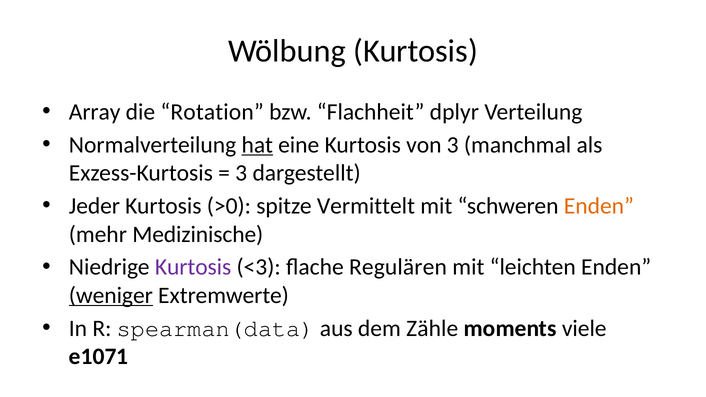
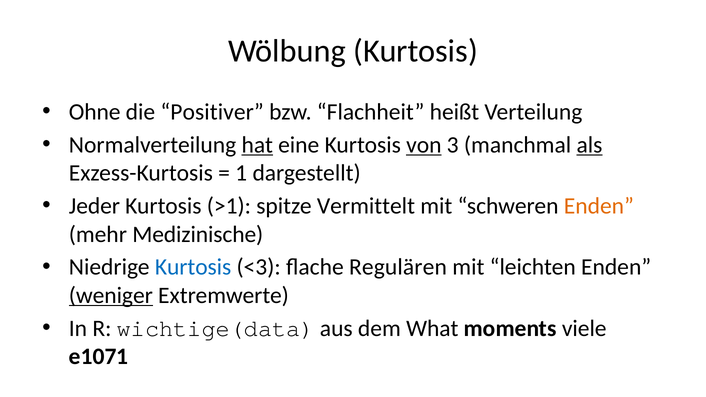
Array: Array -> Ohne
Rotation: Rotation -> Positiver
dplyr: dplyr -> heißt
von underline: none -> present
als underline: none -> present
3 at (241, 173): 3 -> 1
>0: >0 -> >1
Kurtosis at (193, 267) colour: purple -> blue
spearman(data: spearman(data -> wichtige(data
Zähle: Zähle -> What
